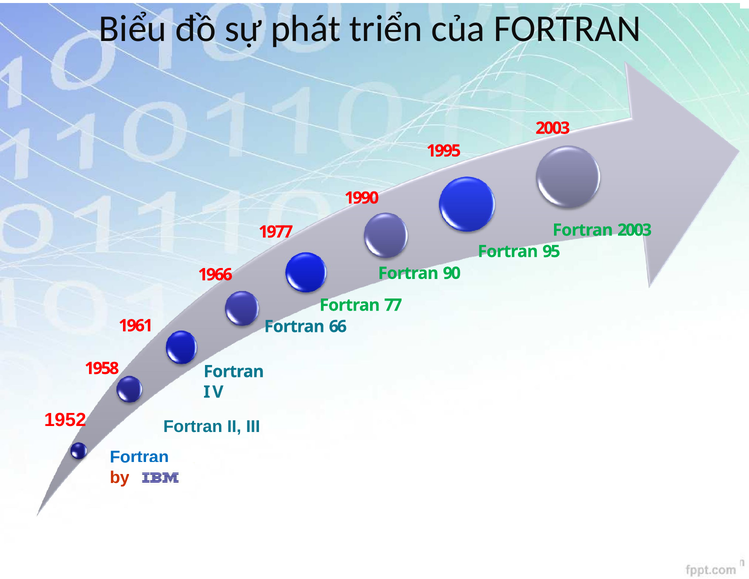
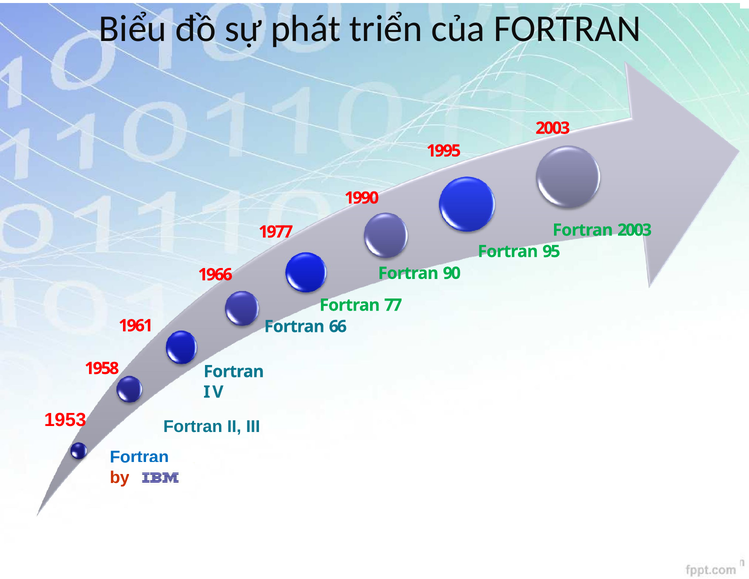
1952: 1952 -> 1953
